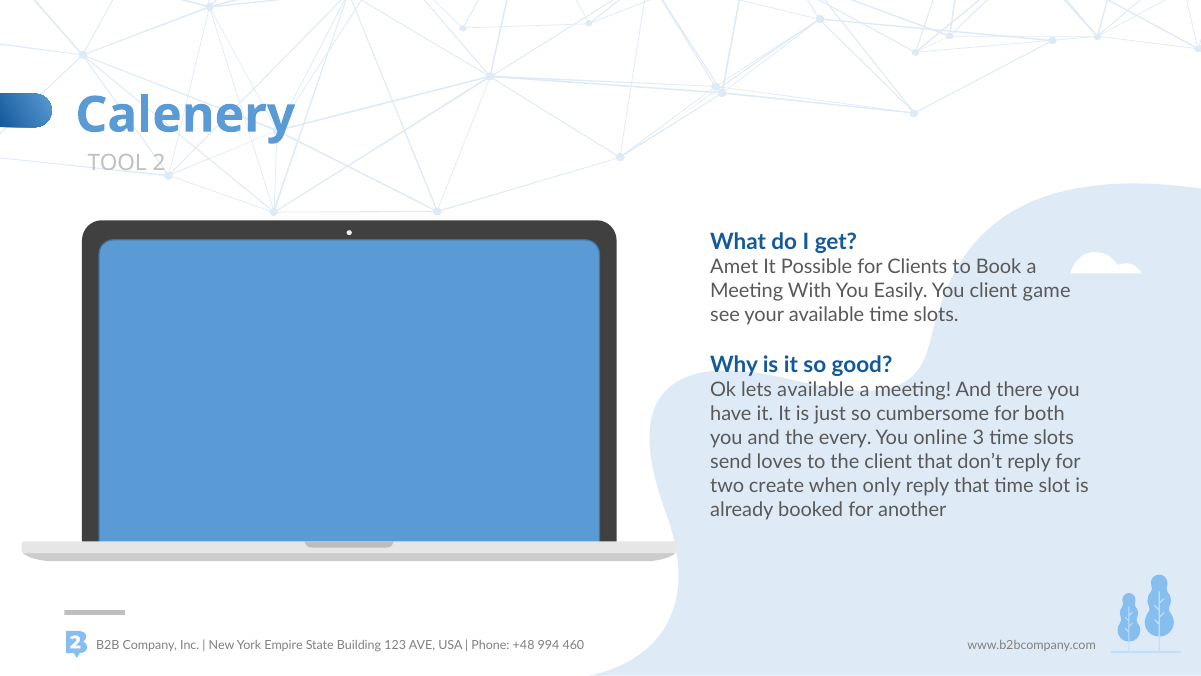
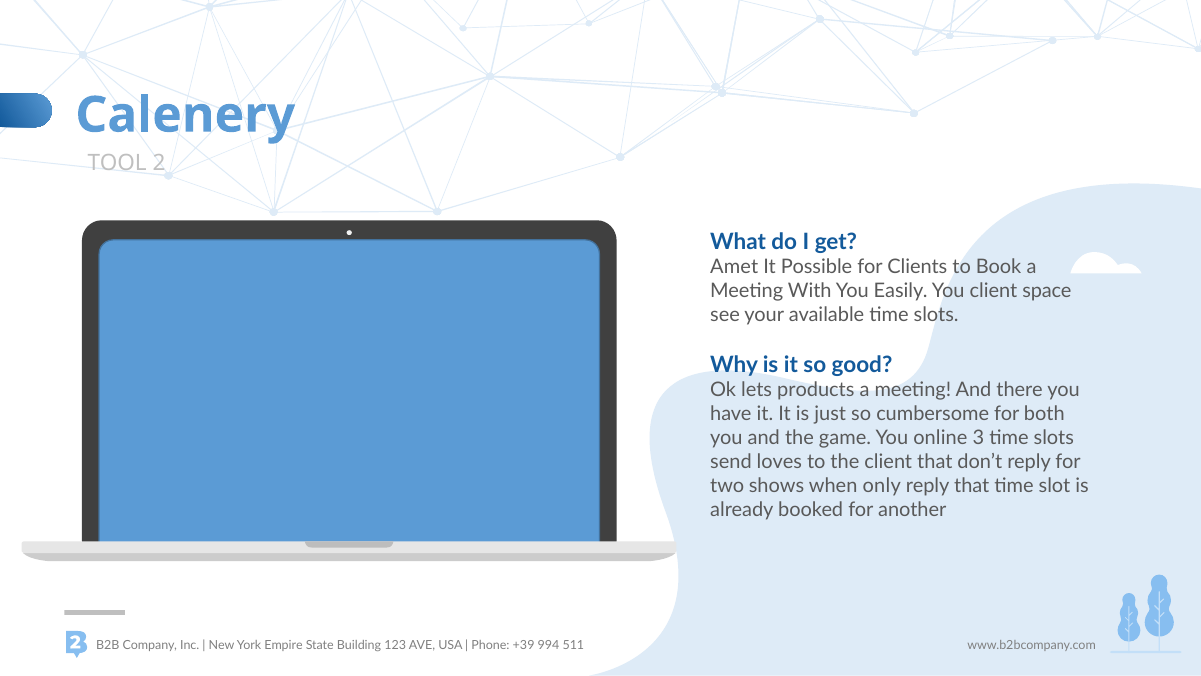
game: game -> space
lets available: available -> products
every: every -> game
create: create -> shows
+48: +48 -> +39
460: 460 -> 511
